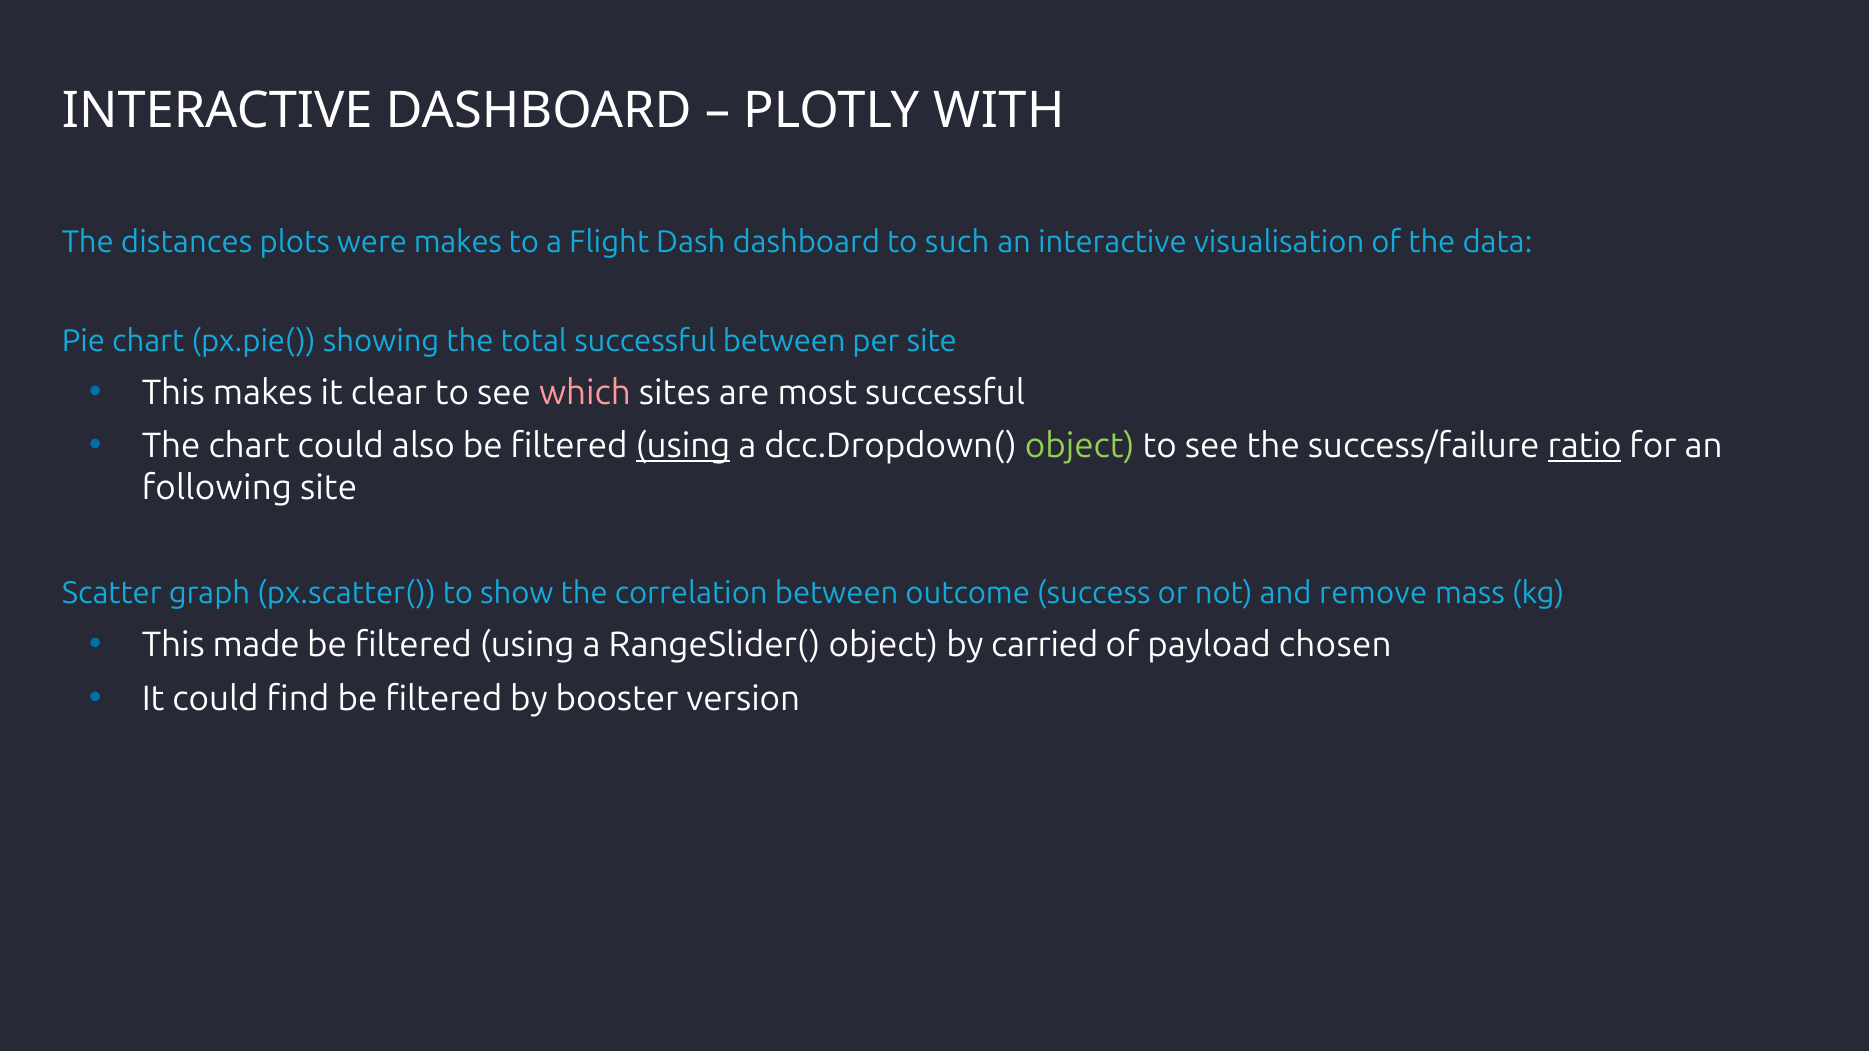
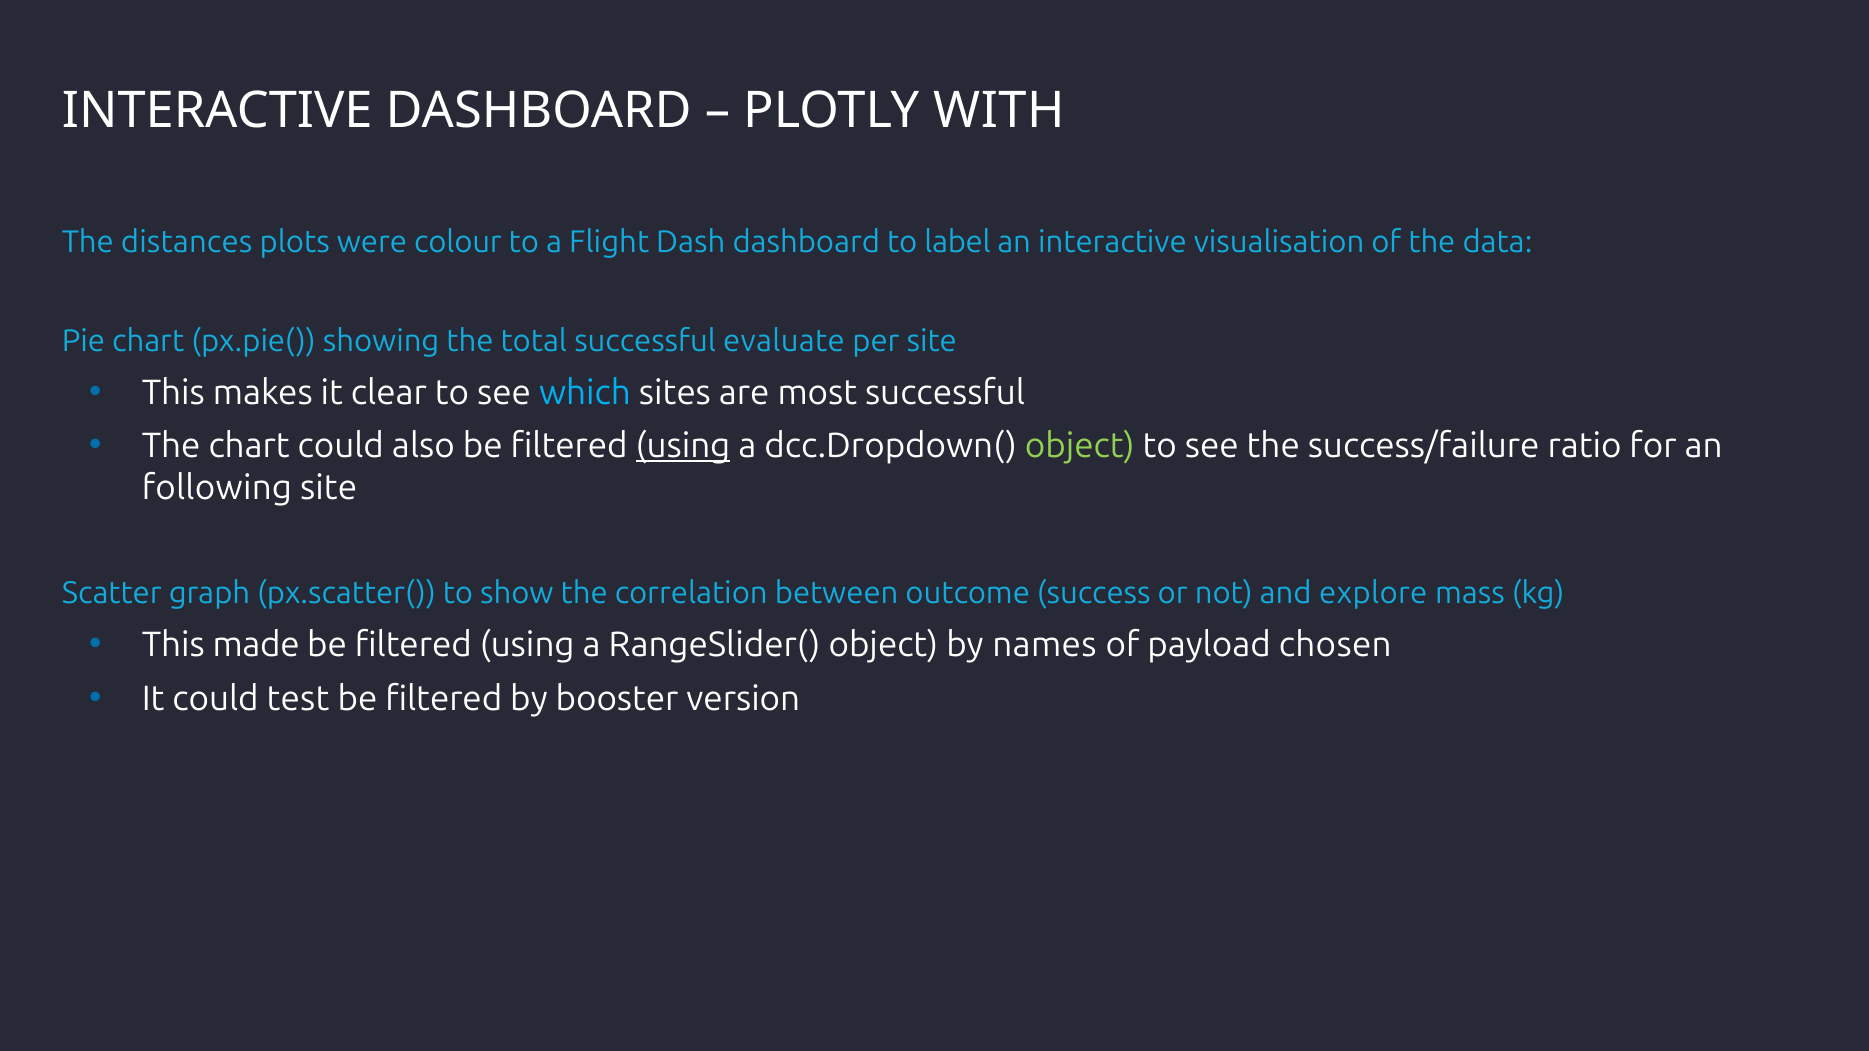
were makes: makes -> colour
such: such -> label
successful between: between -> evaluate
which colour: pink -> light blue
ratio underline: present -> none
remove: remove -> explore
carried: carried -> names
find: find -> test
